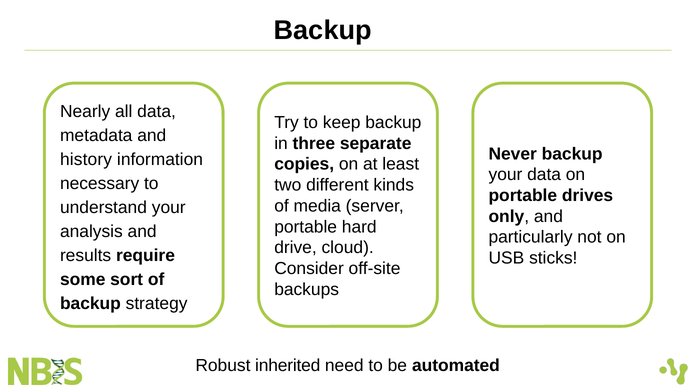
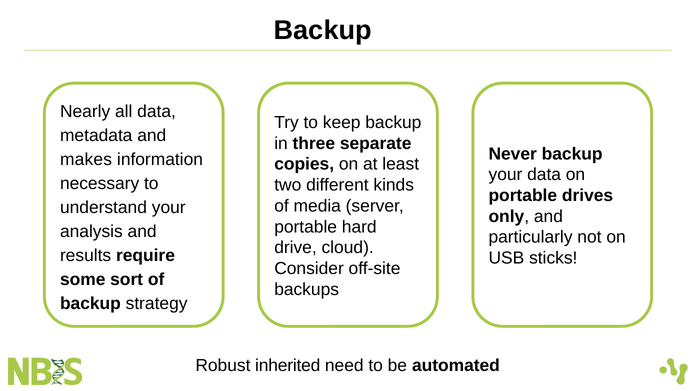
history: history -> makes
